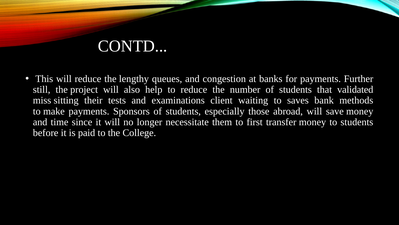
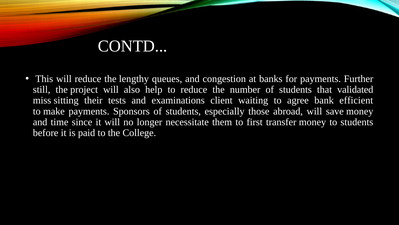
saves: saves -> agree
methods: methods -> efficient
